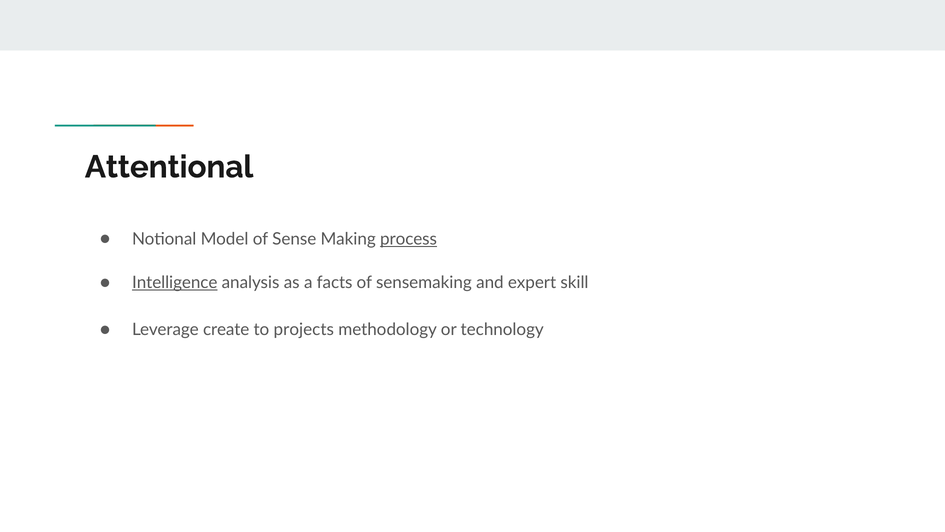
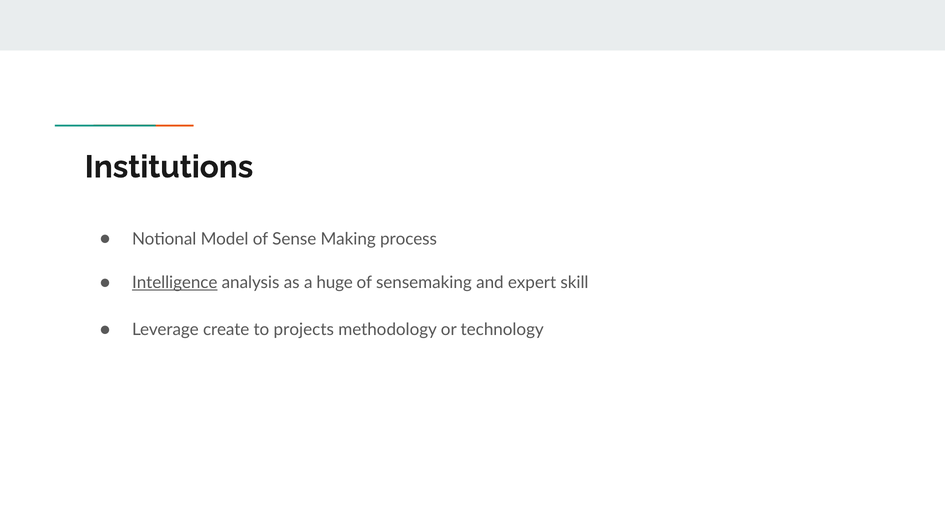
Attentional: Attentional -> Institutions
process underline: present -> none
facts: facts -> huge
